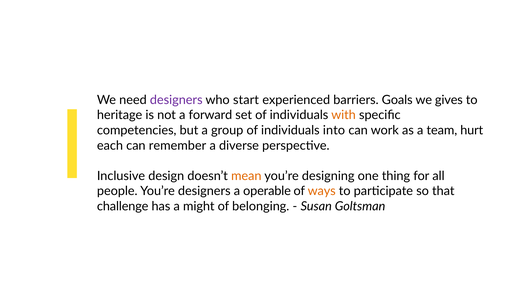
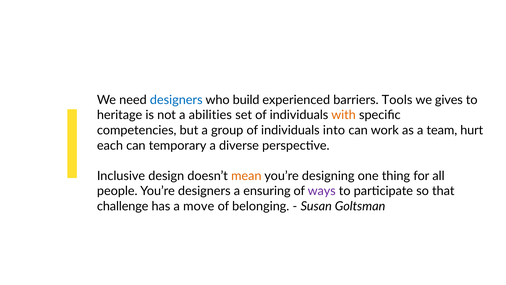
designers at (176, 100) colour: purple -> blue
start: start -> build
Goals: Goals -> Tools
forward: forward -> abilities
remember: remember -> temporary
operable: operable -> ensuring
ways colour: orange -> purple
might: might -> move
